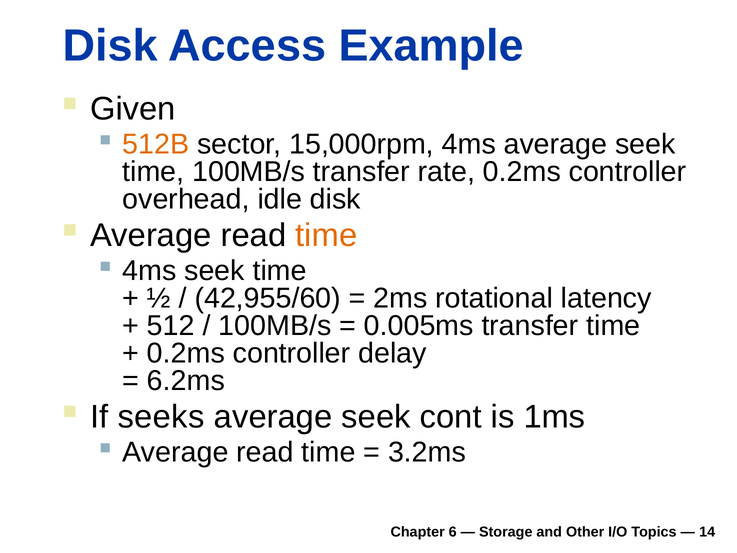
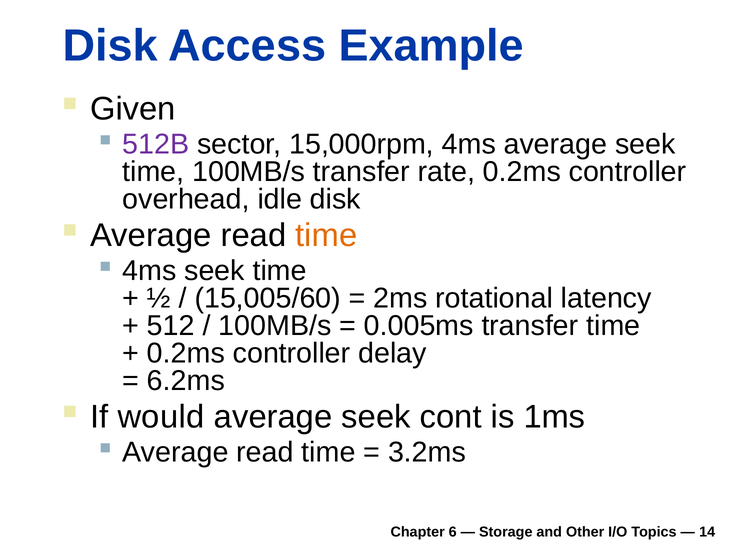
512B colour: orange -> purple
42,955/60: 42,955/60 -> 15,005/60
seeks: seeks -> would
